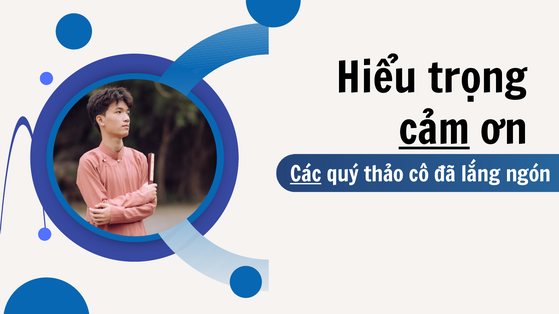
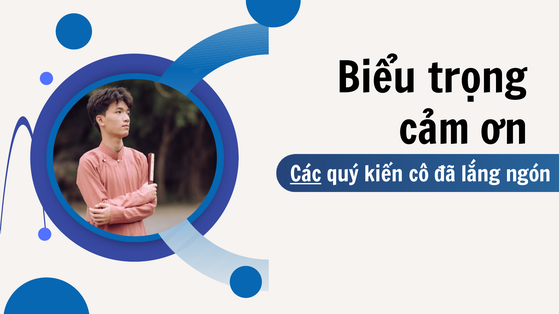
Hiểu: Hiểu -> Biểu
cảm underline: present -> none
thảo: thảo -> kiến
